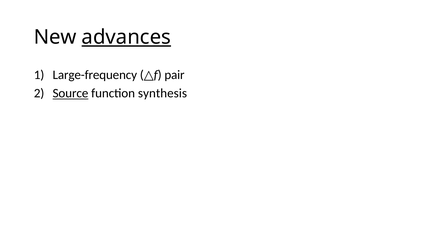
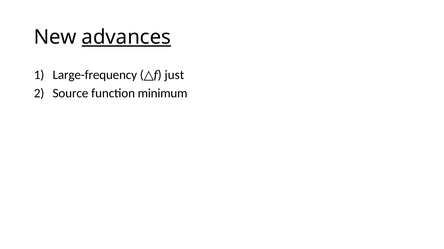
pair: pair -> just
Source underline: present -> none
synthesis: synthesis -> minimum
